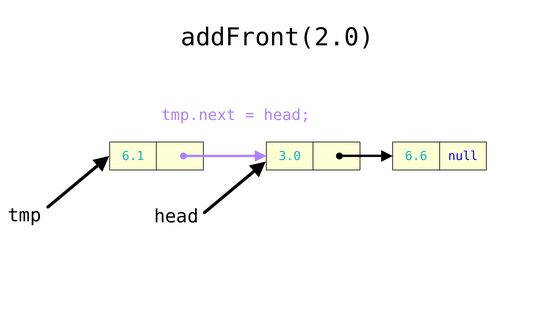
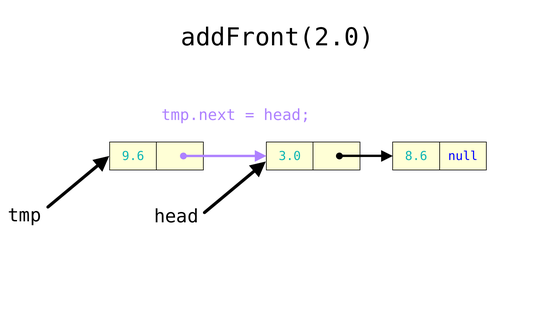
6.1: 6.1 -> 9.6
6.6: 6.6 -> 8.6
